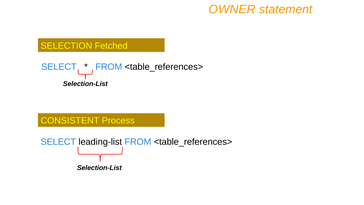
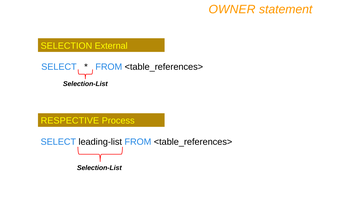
Fetched: Fetched -> External
CONSISTENT: CONSISTENT -> RESPECTIVE
